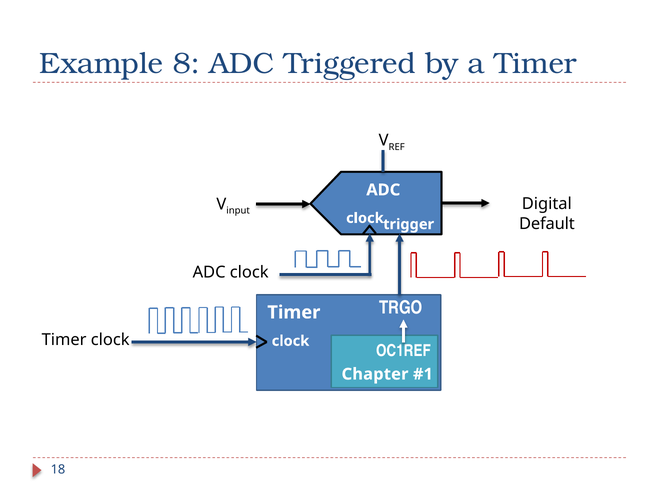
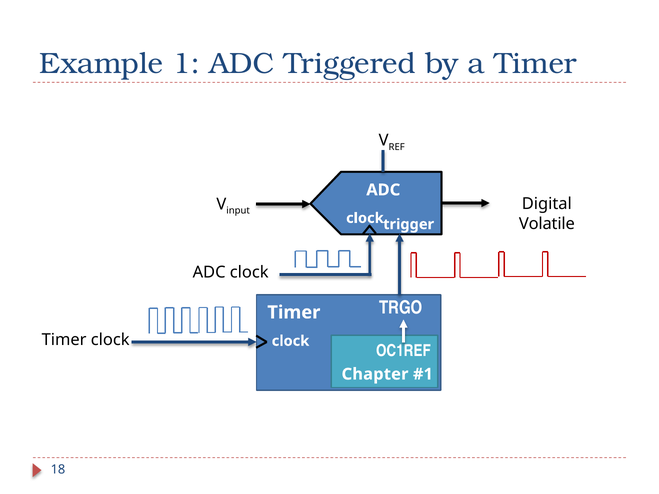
8: 8 -> 1
Default: Default -> Volatile
